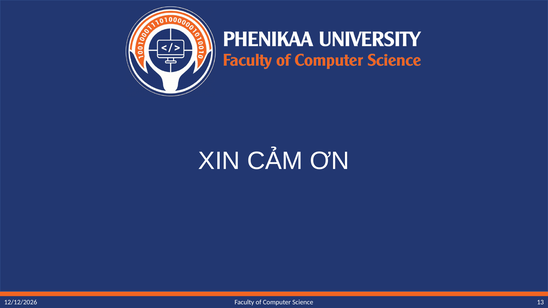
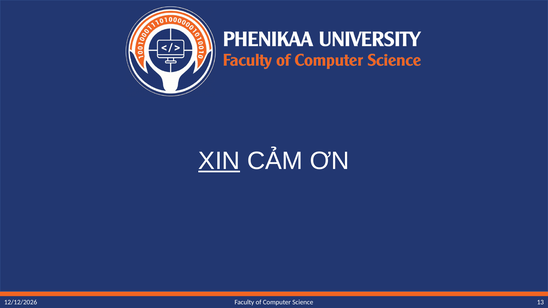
XIN underline: none -> present
